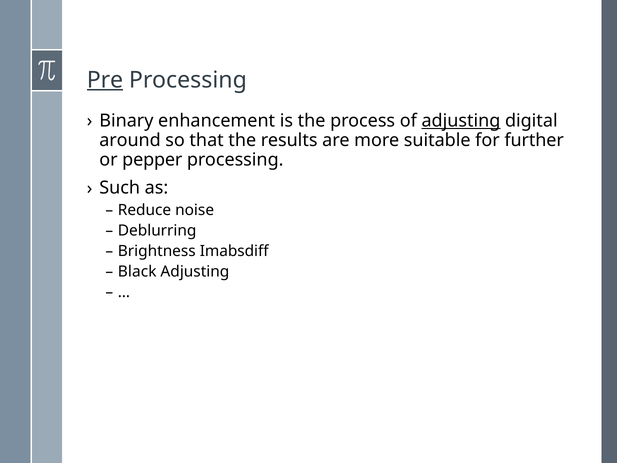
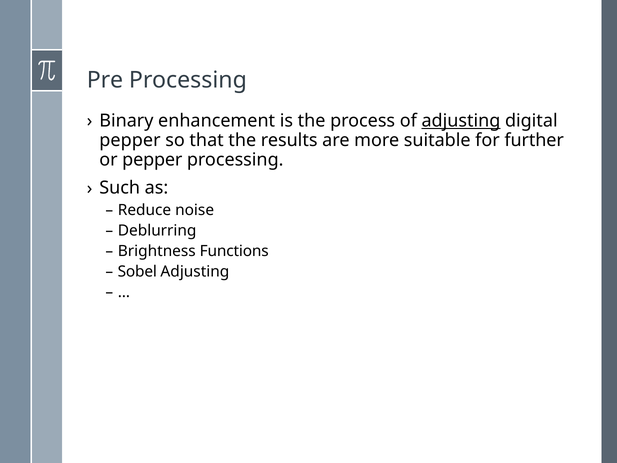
Pre underline: present -> none
around at (130, 140): around -> pepper
Imabsdiff: Imabsdiff -> Functions
Black: Black -> Sobel
